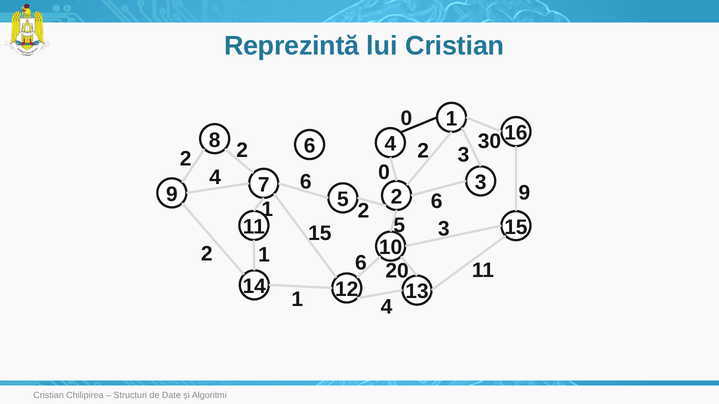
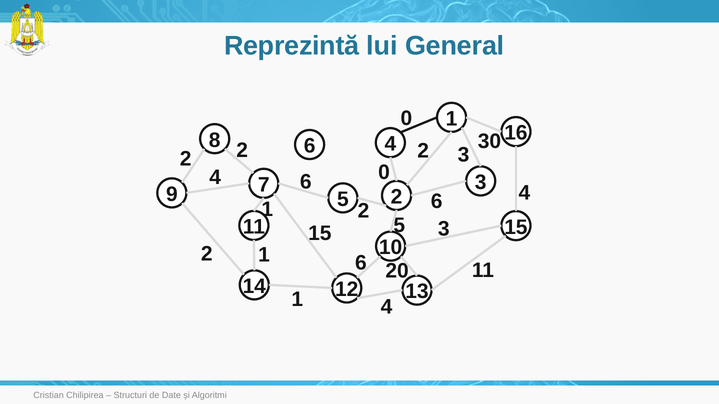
lui Cristian: Cristian -> General
9 at (524, 193): 9 -> 4
